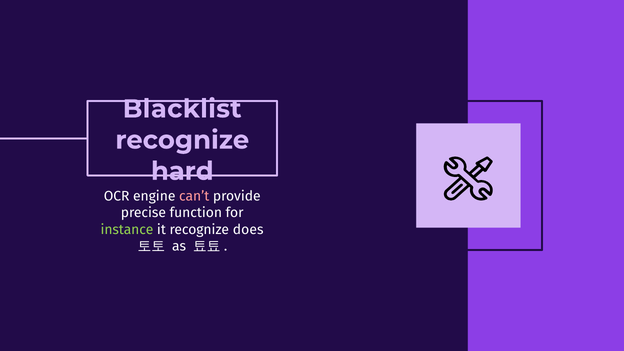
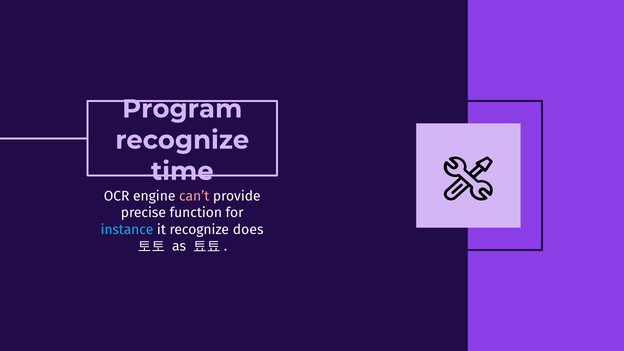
Blacklist: Blacklist -> Program
hard: hard -> time
instance colour: light green -> light blue
